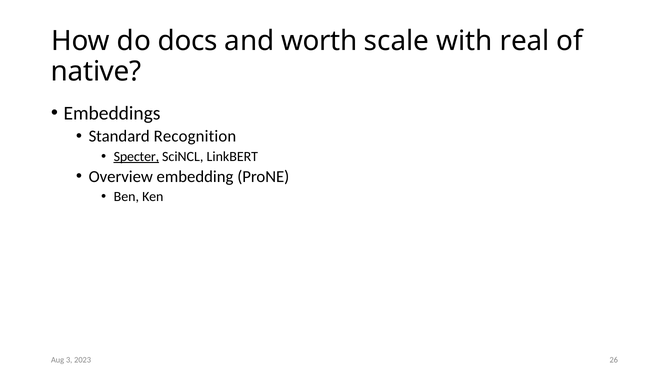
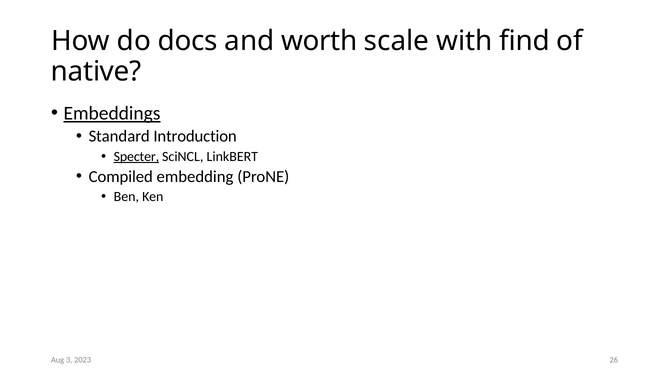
real: real -> find
Embeddings underline: none -> present
Recognition: Recognition -> Introduction
Overview: Overview -> Compiled
